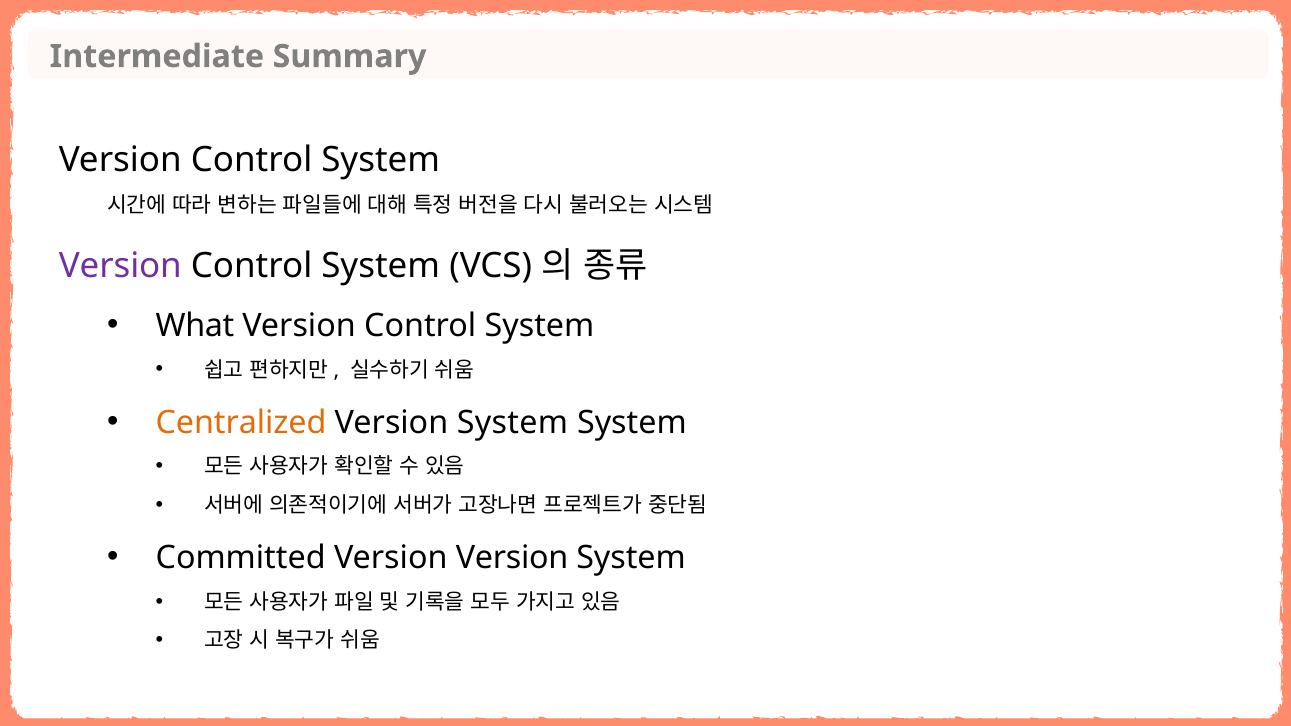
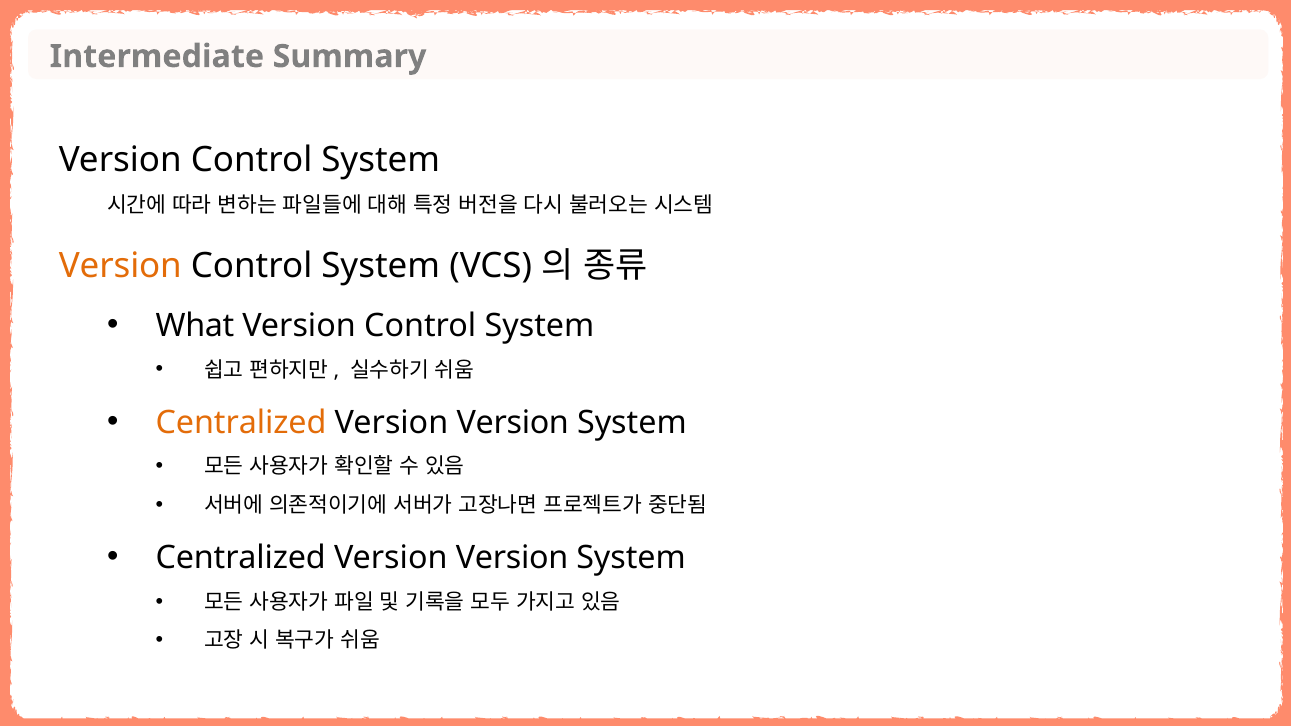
Version at (120, 266) colour: purple -> orange
System at (512, 422): System -> Version
Committed at (241, 558): Committed -> Centralized
